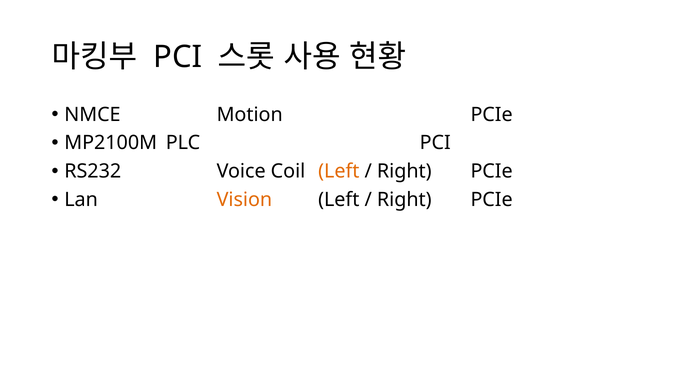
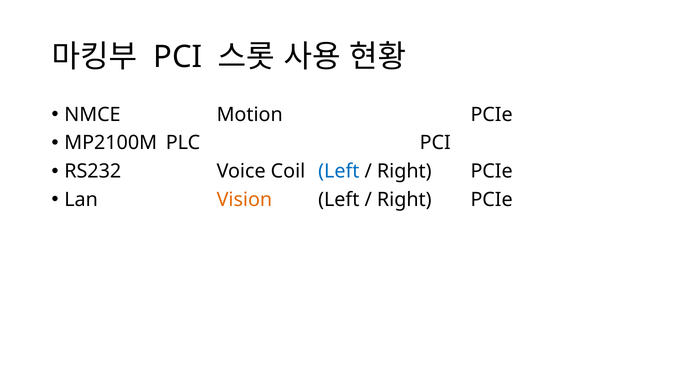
Left at (339, 171) colour: orange -> blue
